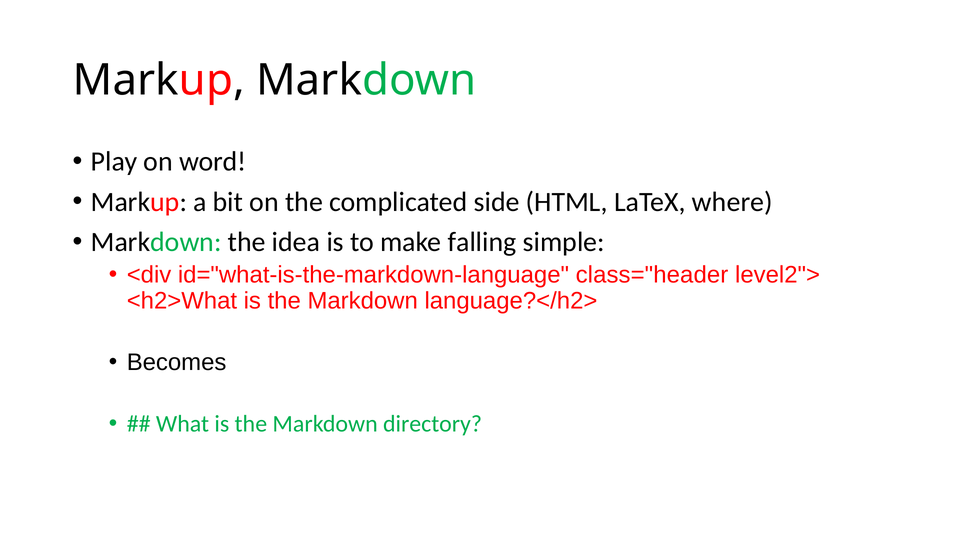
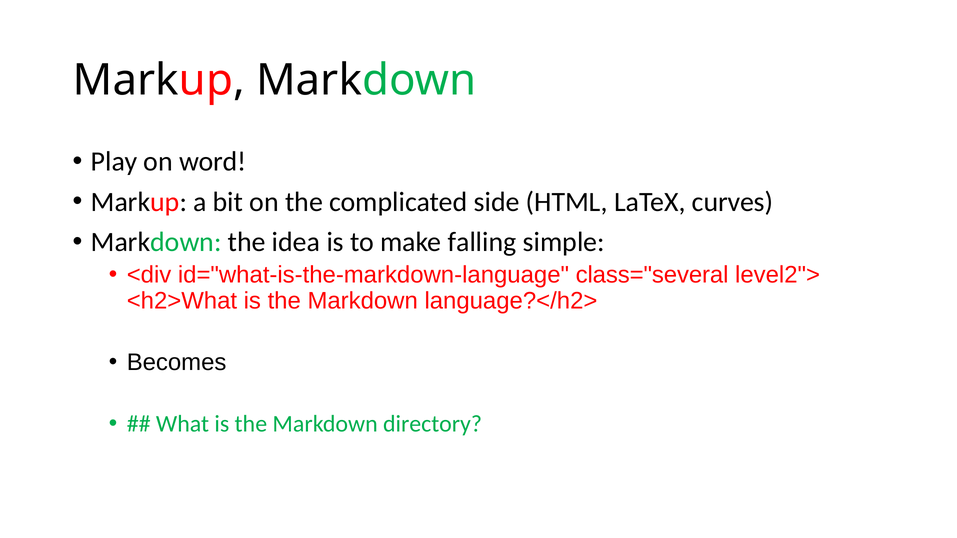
where: where -> curves
class="header: class="header -> class="several
